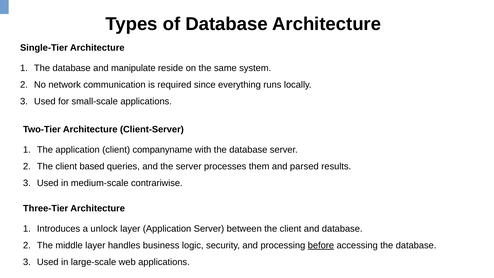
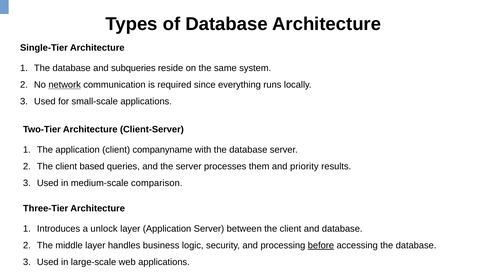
manipulate: manipulate -> subqueries
network underline: none -> present
parsed: parsed -> priority
contrariwise: contrariwise -> comparison
